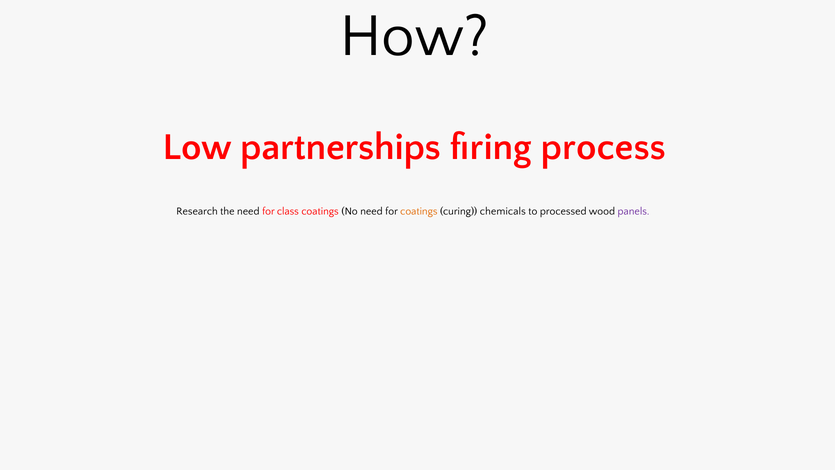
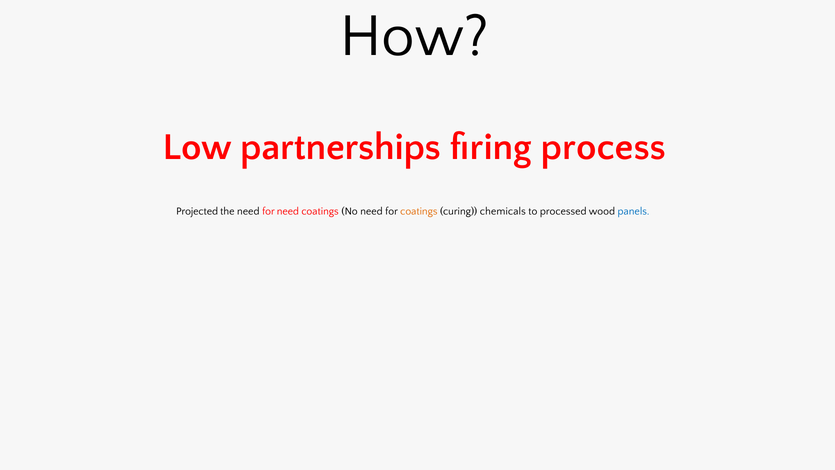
Research: Research -> Projected
for class: class -> need
panels colour: purple -> blue
